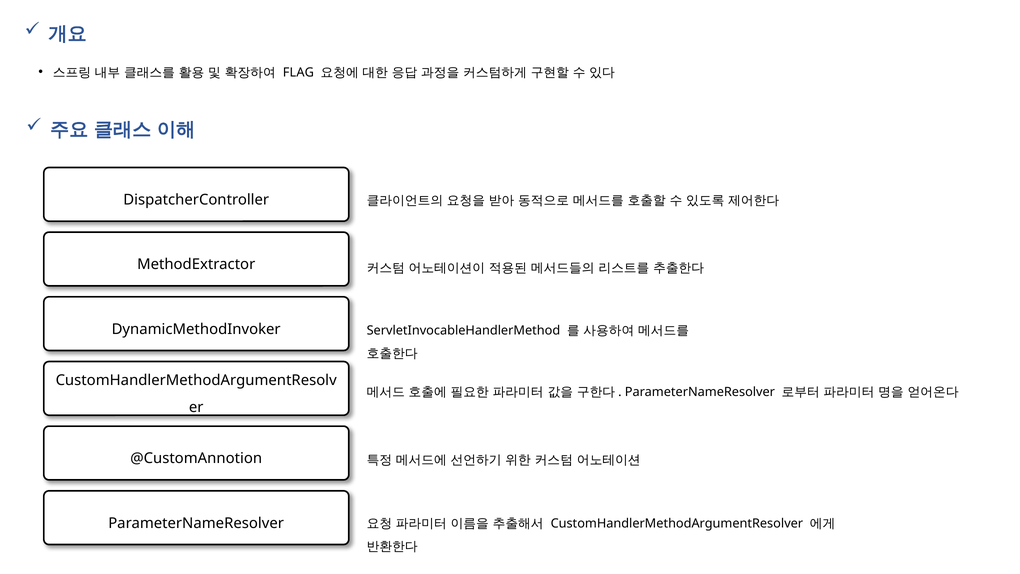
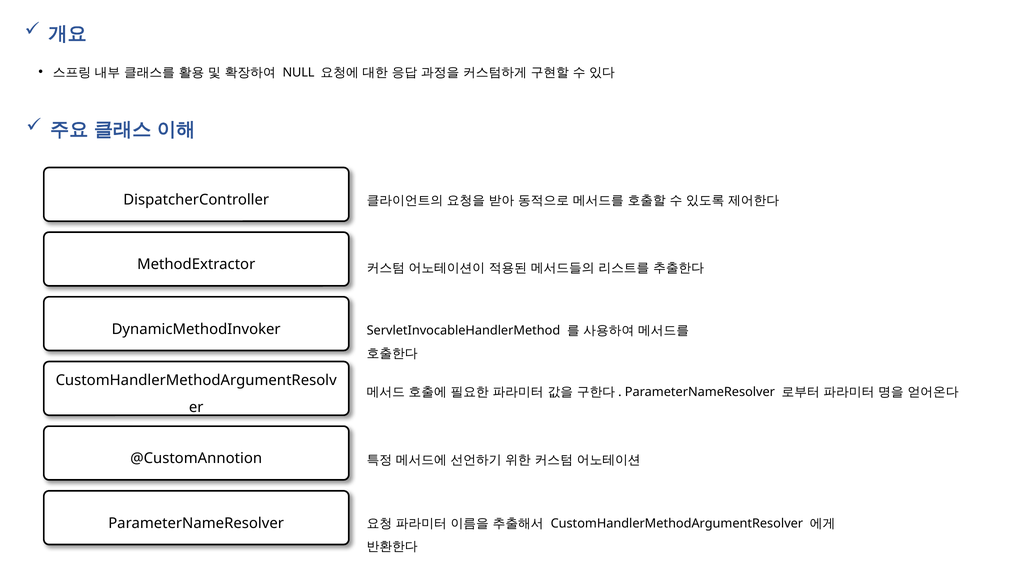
FLAG: FLAG -> NULL
